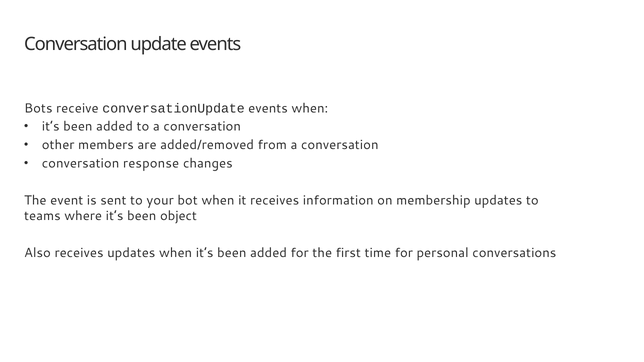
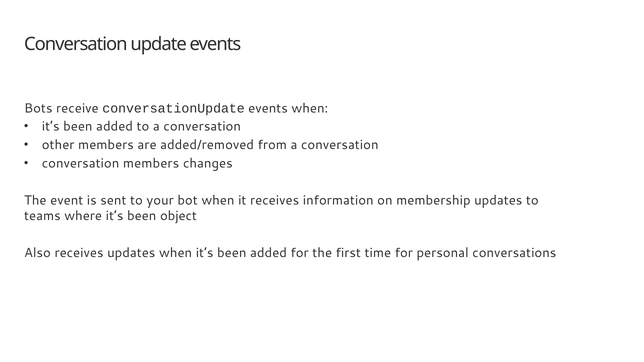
conversation response: response -> members
